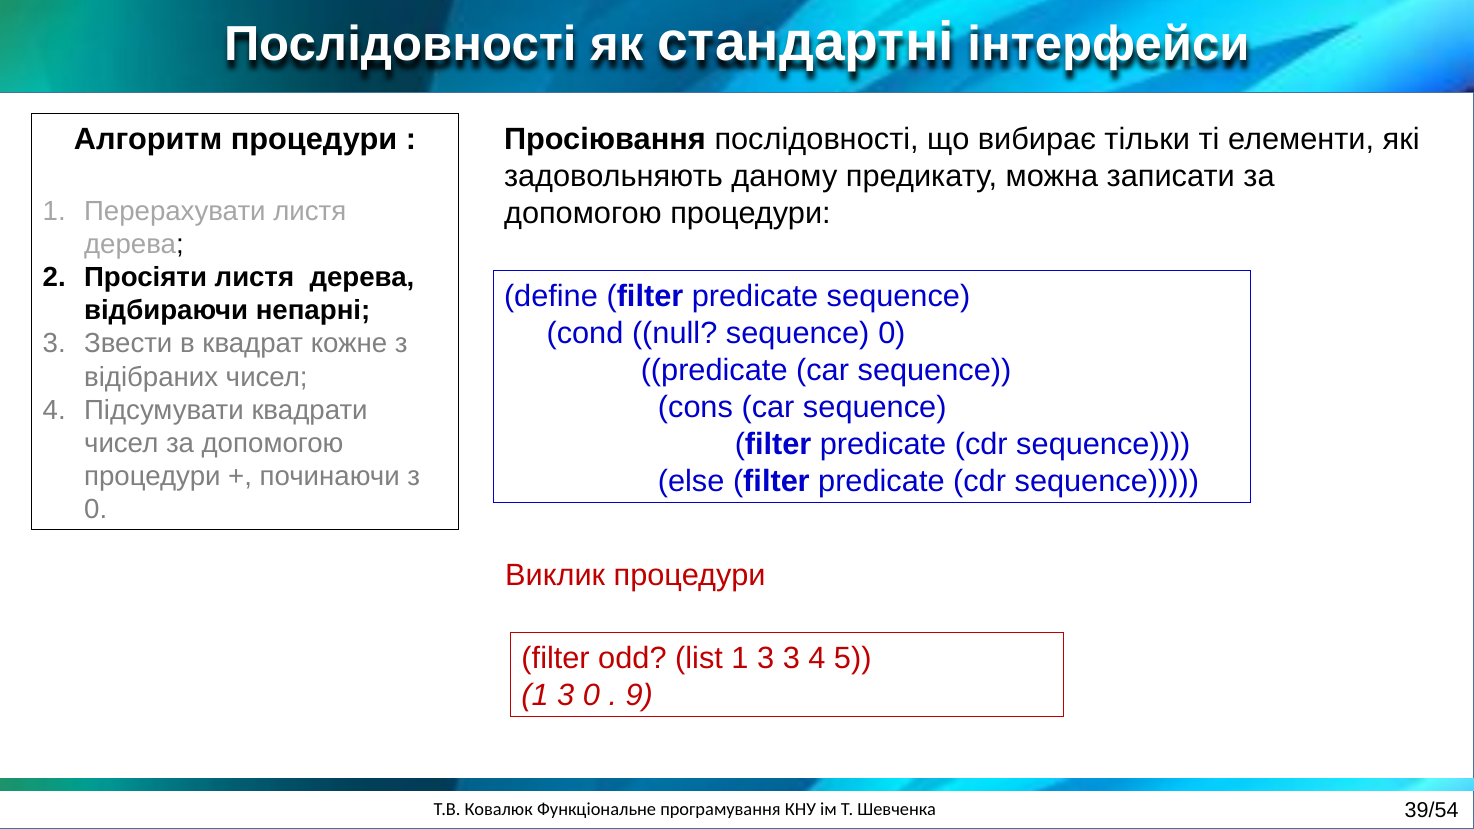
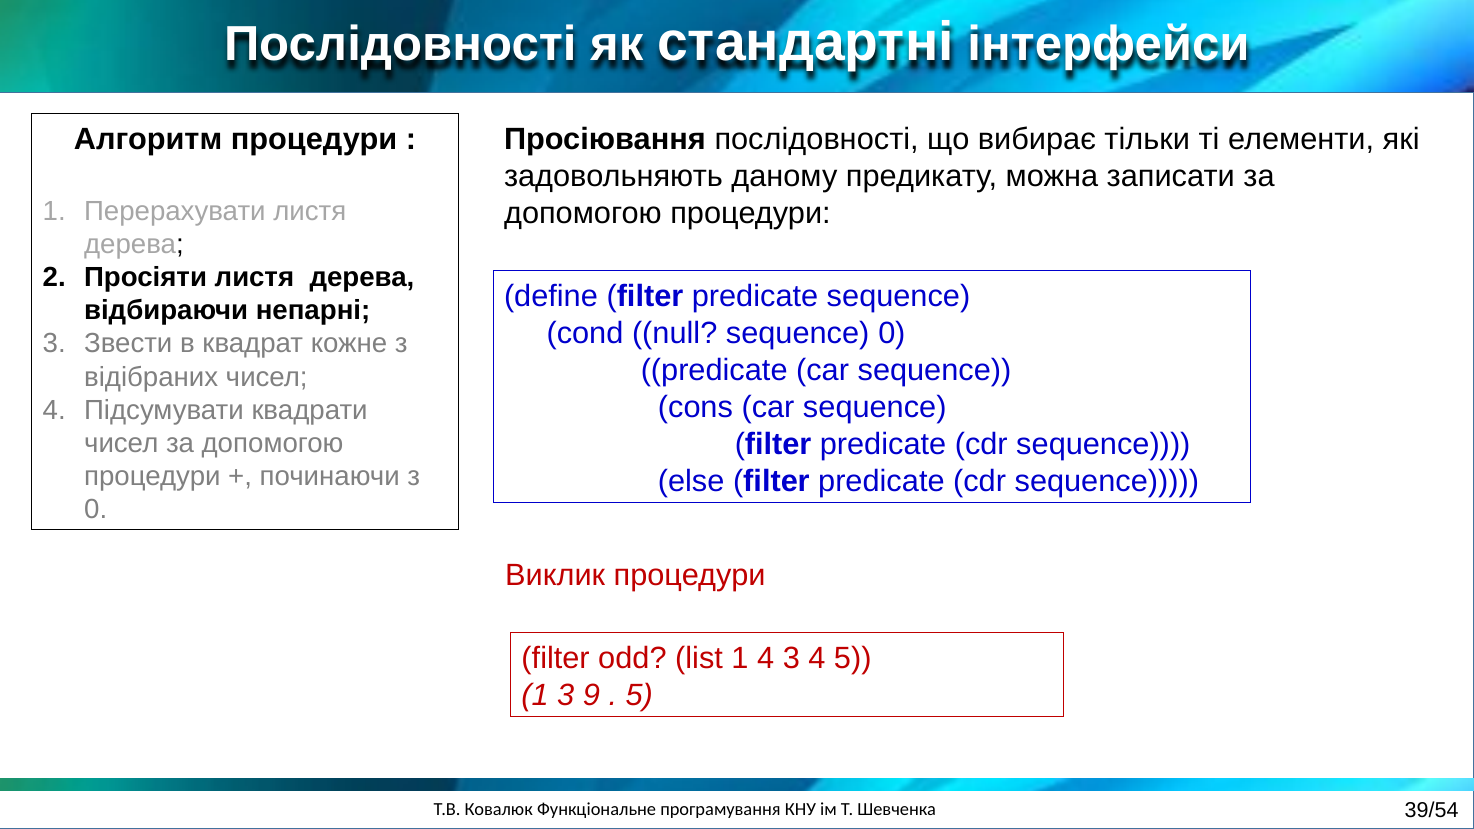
list 1 3: 3 -> 4
3 0: 0 -> 9
9 at (639, 695): 9 -> 5
